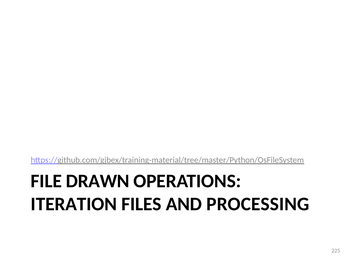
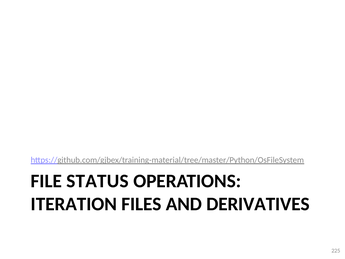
DRAWN: DRAWN -> STATUS
PROCESSING: PROCESSING -> DERIVATIVES
